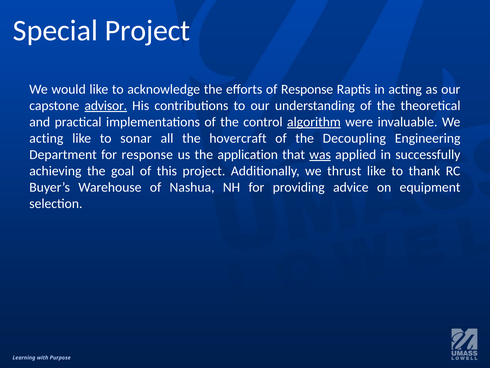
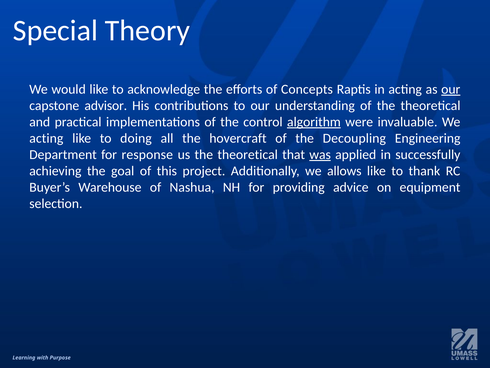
Special Project: Project -> Theory
of Response: Response -> Concepts
our at (451, 89) underline: none -> present
advisor underline: present -> none
sonar: sonar -> doing
us the application: application -> theoretical
thrust: thrust -> allows
